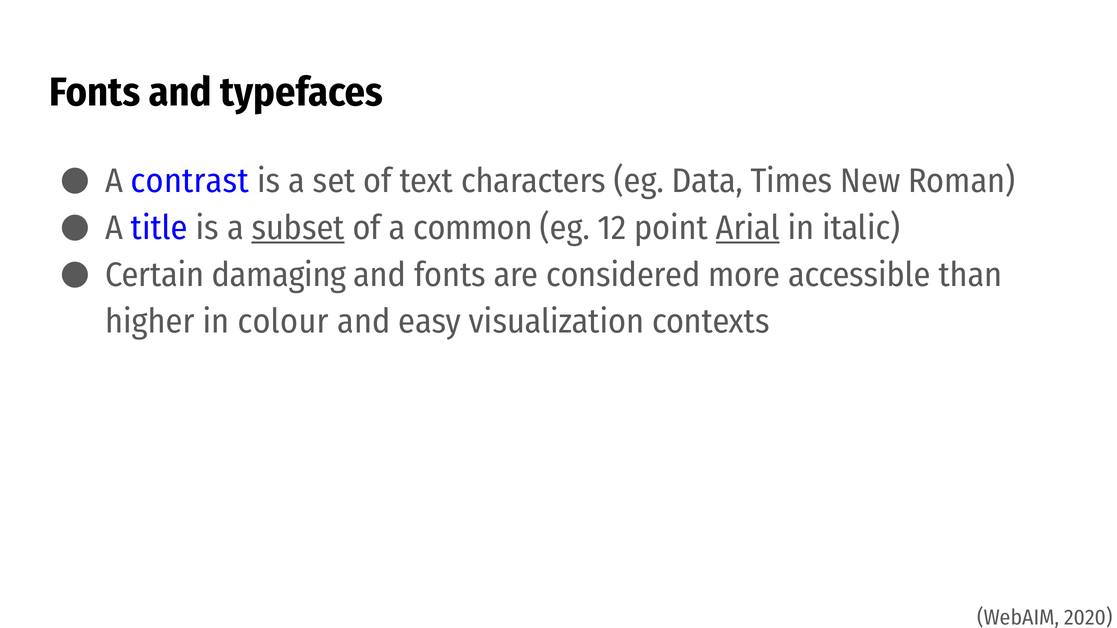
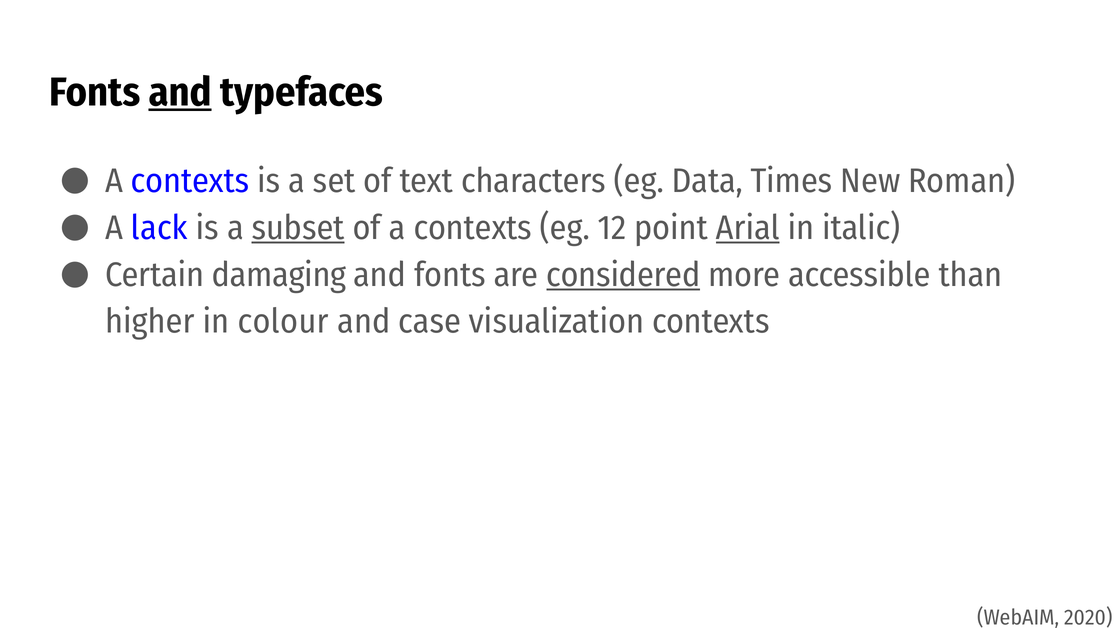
and at (180, 93) underline: none -> present
contrast at (190, 181): contrast -> contexts
title: title -> lack
of a common: common -> contexts
considered underline: none -> present
easy: easy -> case
